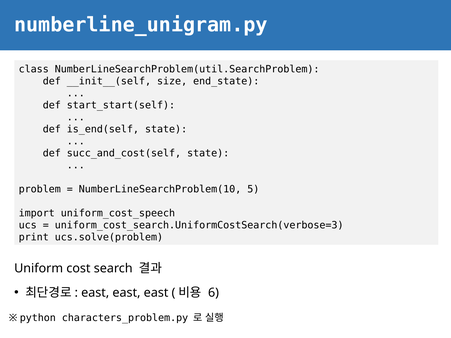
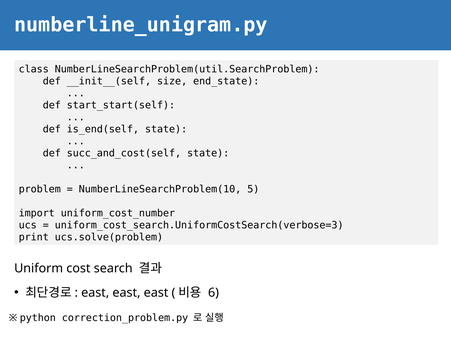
uniform_cost_speech: uniform_cost_speech -> uniform_cost_number
characters_problem.py: characters_problem.py -> correction_problem.py
